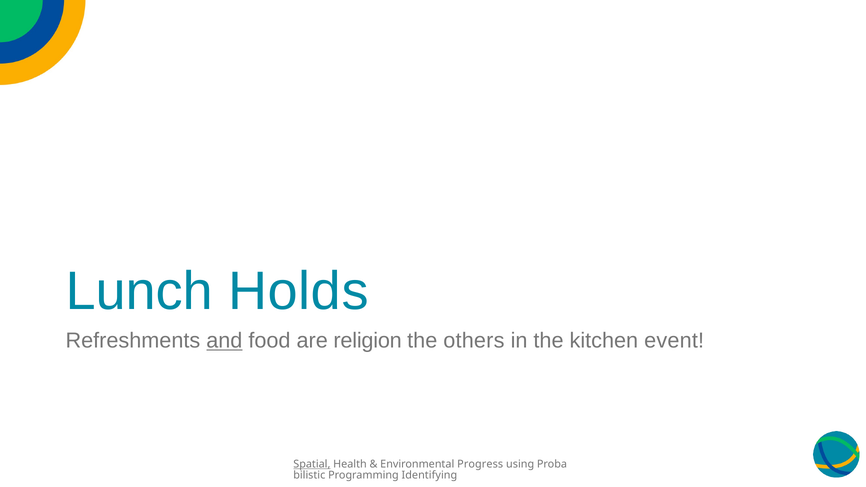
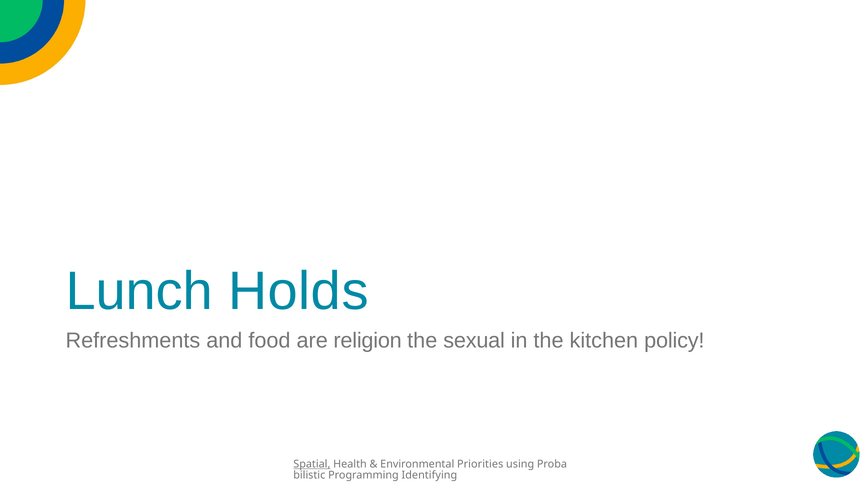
and underline: present -> none
others: others -> sexual
event: event -> policy
Progress: Progress -> Priorities
